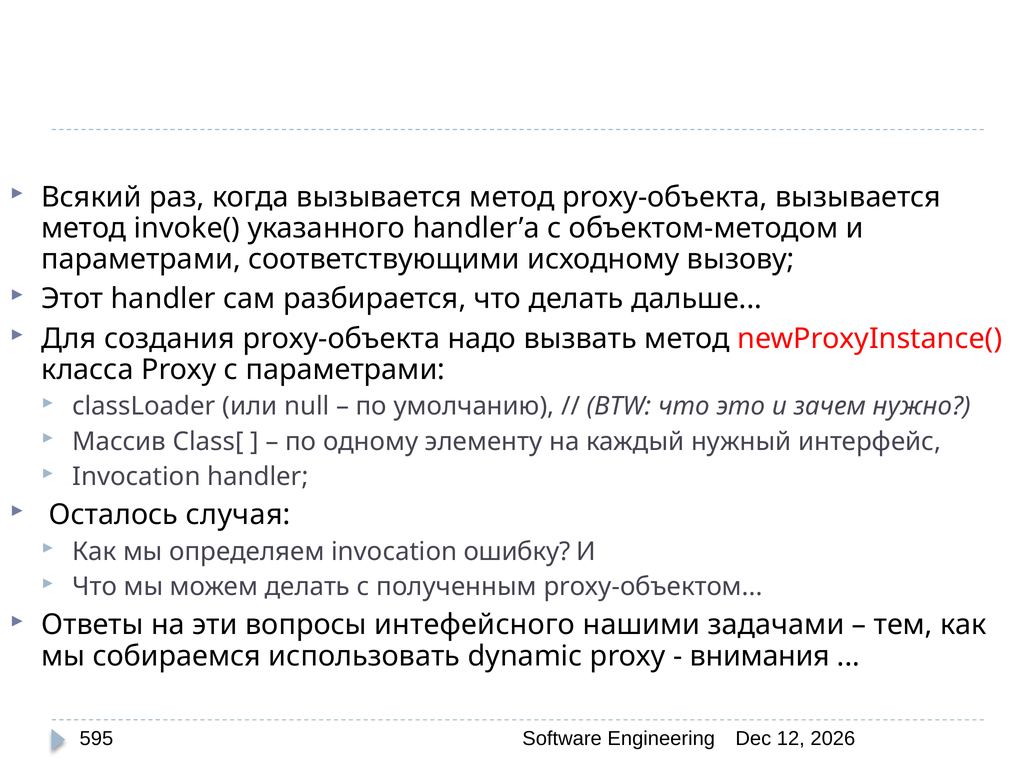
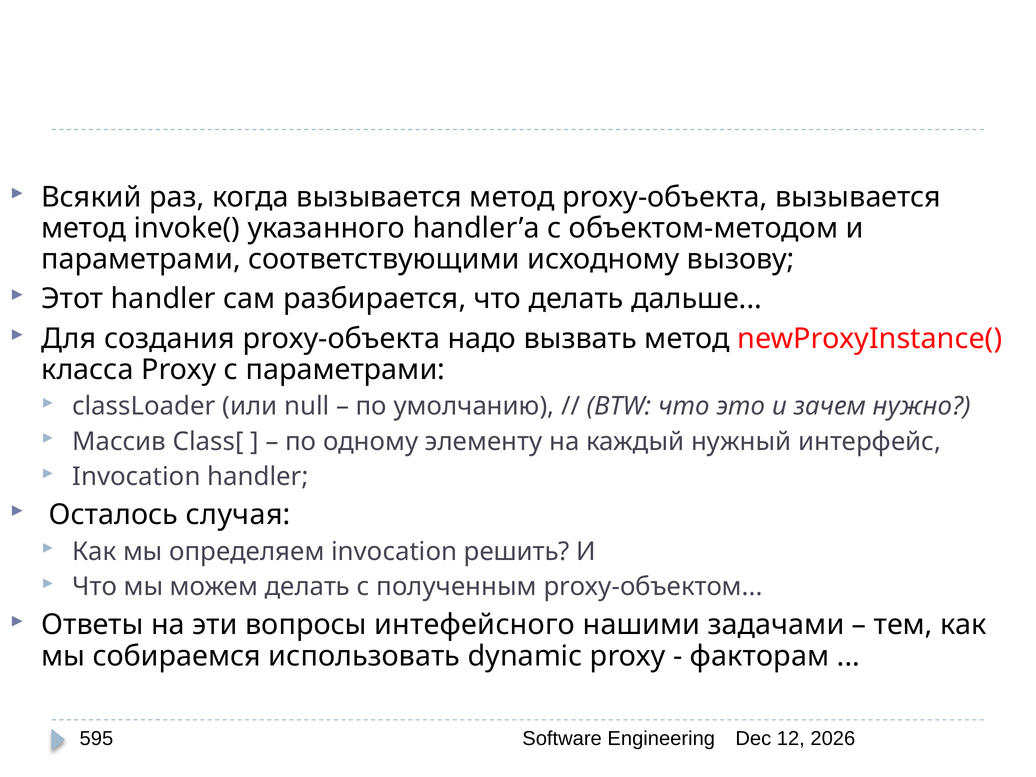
ошибку: ошибку -> решить
внимания: внимания -> факторам
